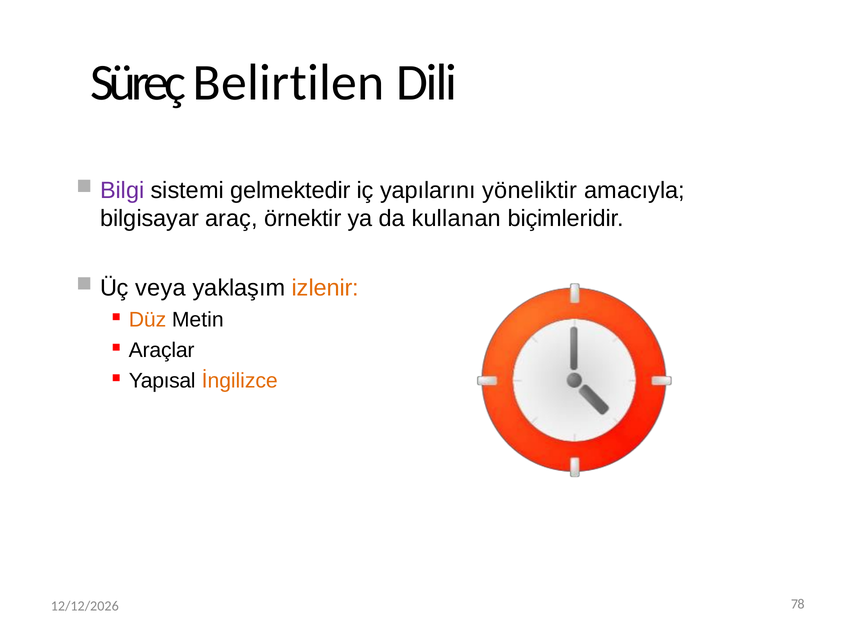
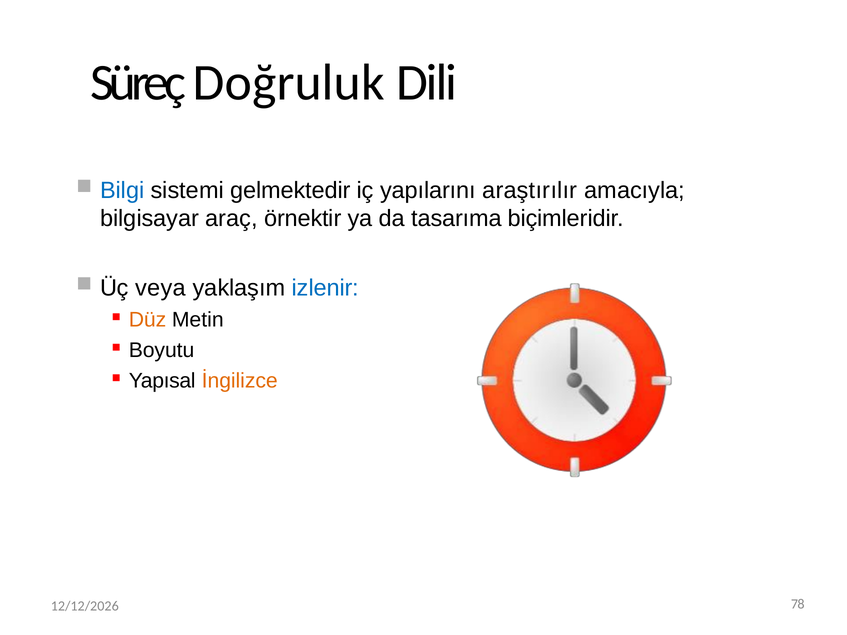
Belirtilen: Belirtilen -> Doğruluk
Bilgi colour: purple -> blue
yöneliktir: yöneliktir -> araştırılır
kullanan: kullanan -> tasarıma
izlenir colour: orange -> blue
Araçlar: Araçlar -> Boyutu
